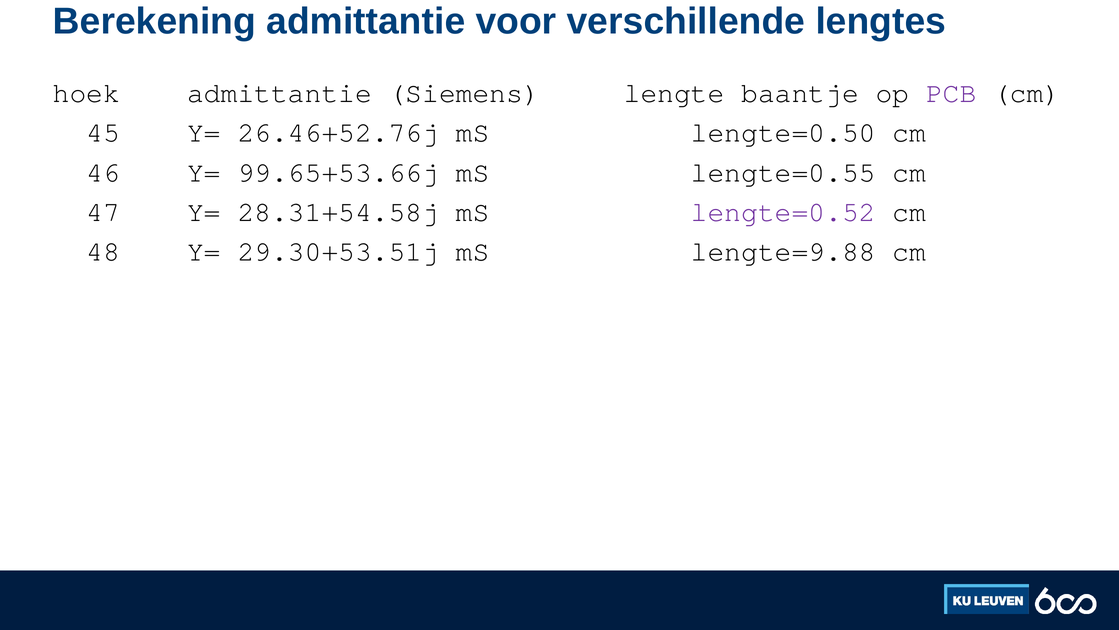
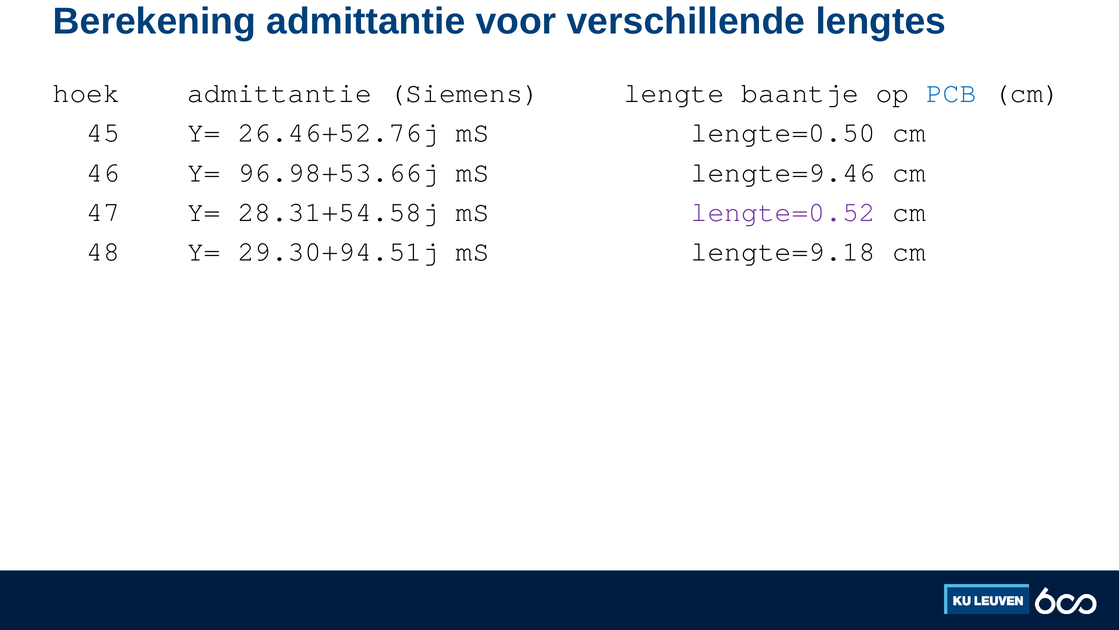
PCB colour: purple -> blue
99.65+53.66j: 99.65+53.66j -> 96.98+53.66j
lengte=0.55: lengte=0.55 -> lengte=9.46
29.30+53.51j: 29.30+53.51j -> 29.30+94.51j
lengte=9.88: lengte=9.88 -> lengte=9.18
